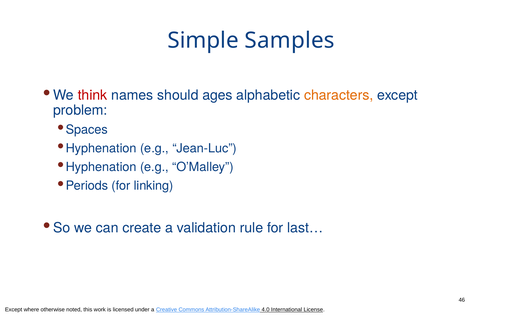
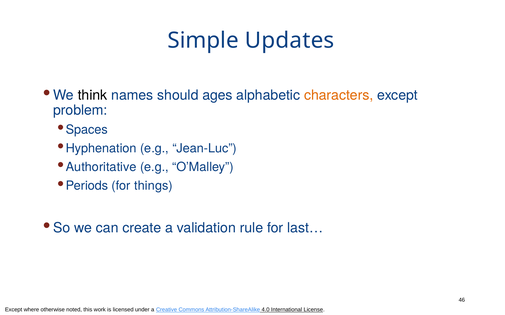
Samples: Samples -> Updates
think colour: red -> black
Hyphenation at (101, 167): Hyphenation -> Authoritative
linking: linking -> things
